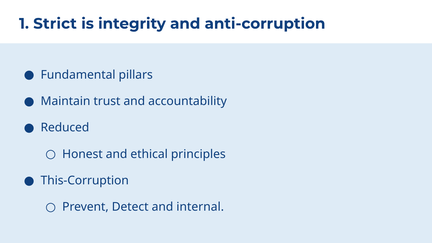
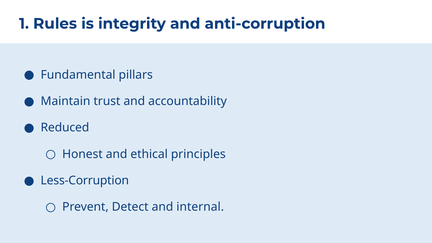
Strict: Strict -> Rules
This-Corruption: This-Corruption -> Less-Corruption
